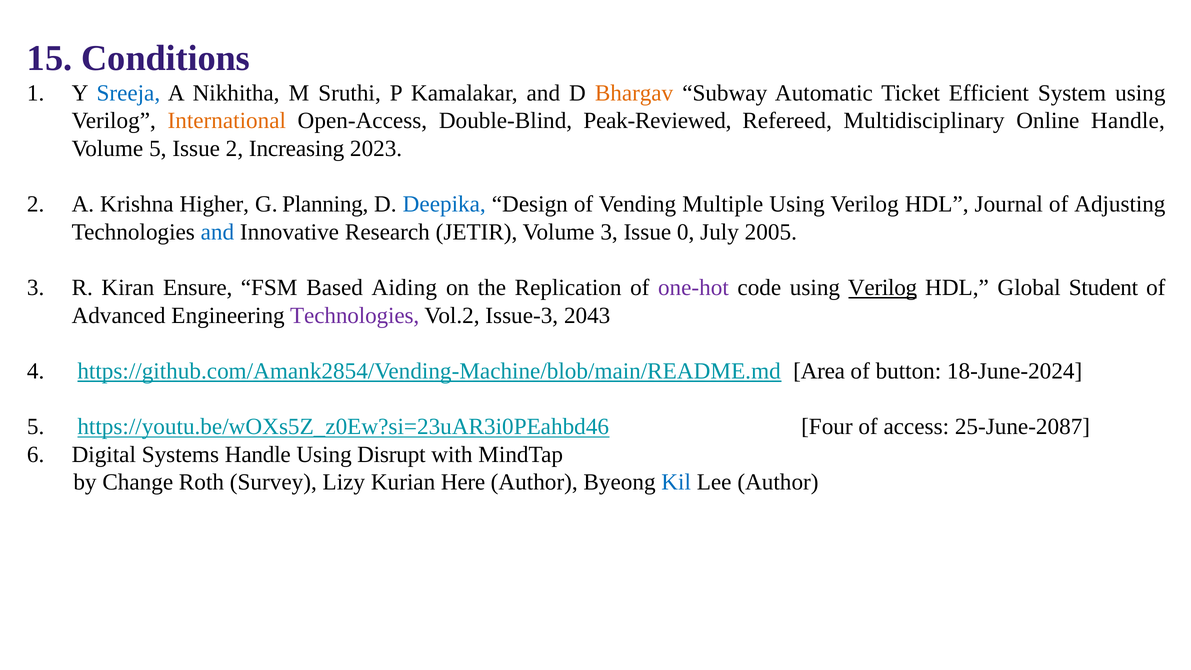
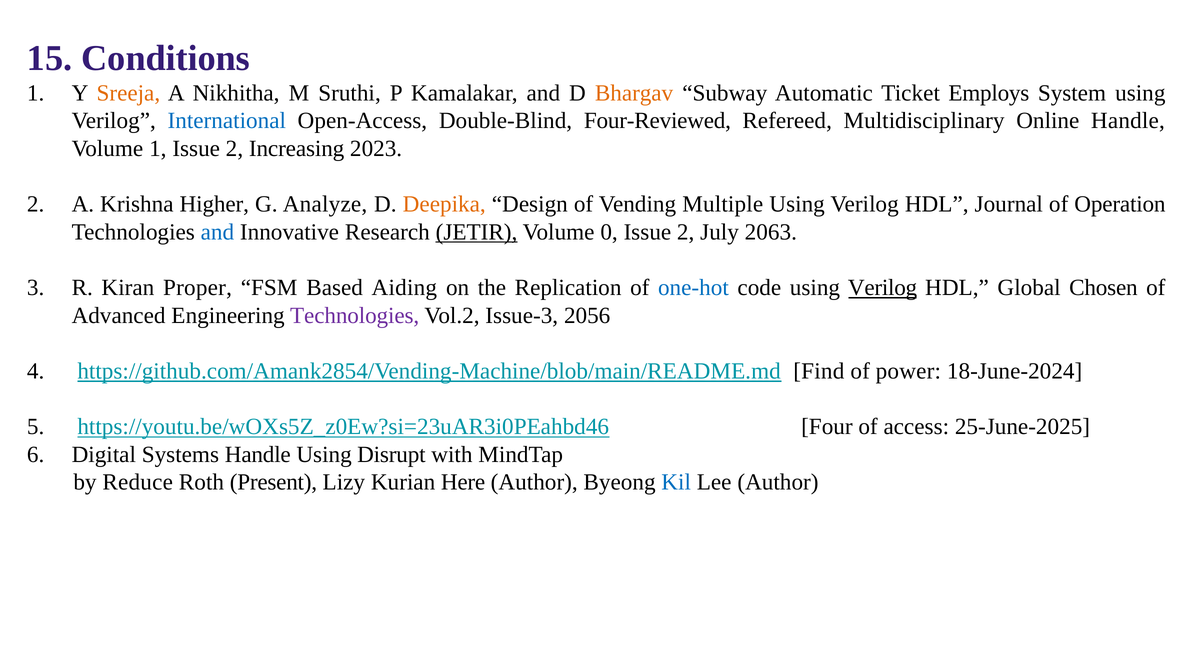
Sreeja colour: blue -> orange
Efficient: Efficient -> Employs
International colour: orange -> blue
Peak-Reviewed: Peak-Reviewed -> Four-Reviewed
Volume 5: 5 -> 1
Planning: Planning -> Analyze
Deepika colour: blue -> orange
Adjusting: Adjusting -> Operation
JETIR underline: none -> present
Volume 3: 3 -> 0
0 at (686, 232): 0 -> 2
2005: 2005 -> 2063
Ensure: Ensure -> Proper
one-hot colour: purple -> blue
Student: Student -> Chosen
2043: 2043 -> 2056
Area: Area -> Find
button: button -> power
25-June-2087: 25-June-2087 -> 25-June-2025
Change: Change -> Reduce
Survey: Survey -> Present
